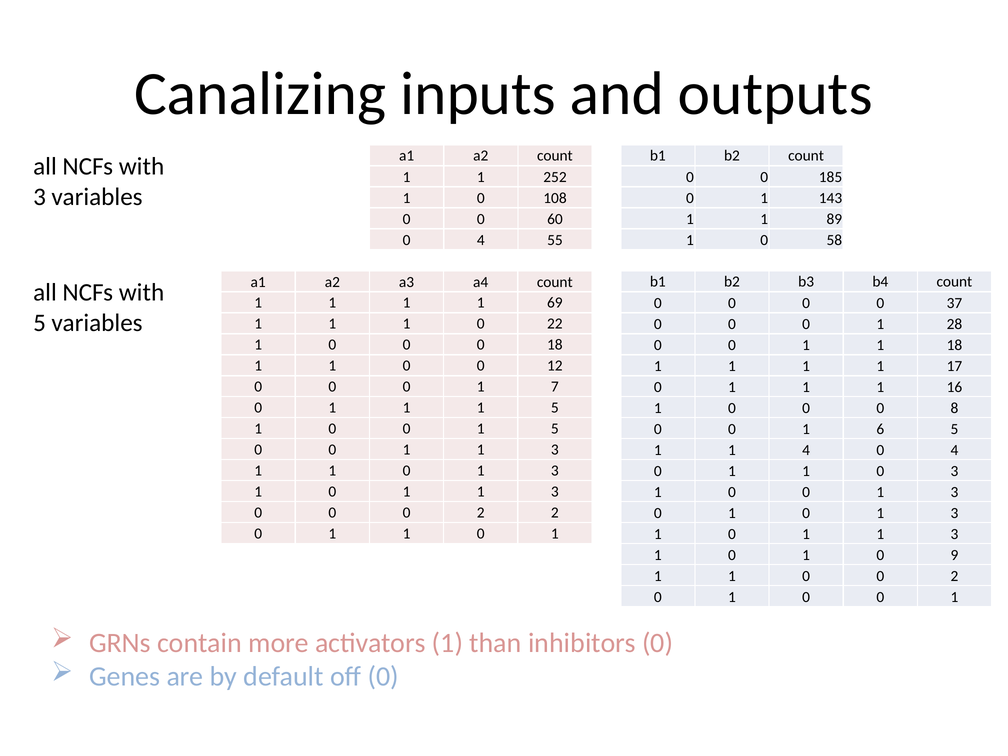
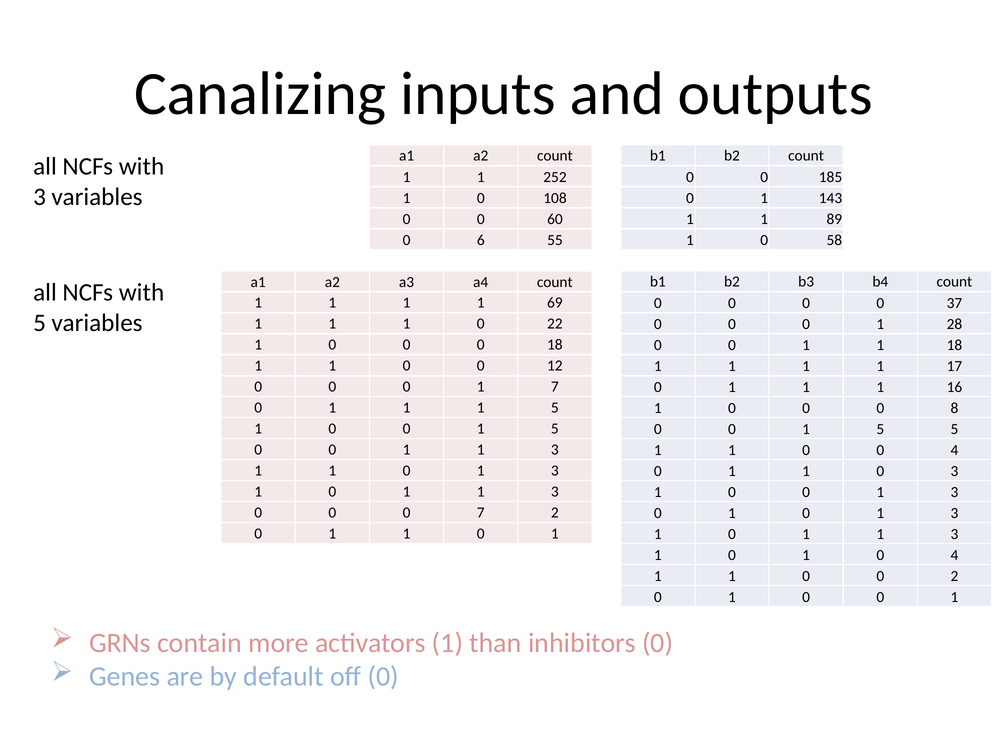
4 at (481, 240): 4 -> 6
6 at (880, 429): 6 -> 5
4 at (806, 450): 4 -> 0
0 0 0 2: 2 -> 7
1 0 9: 9 -> 4
